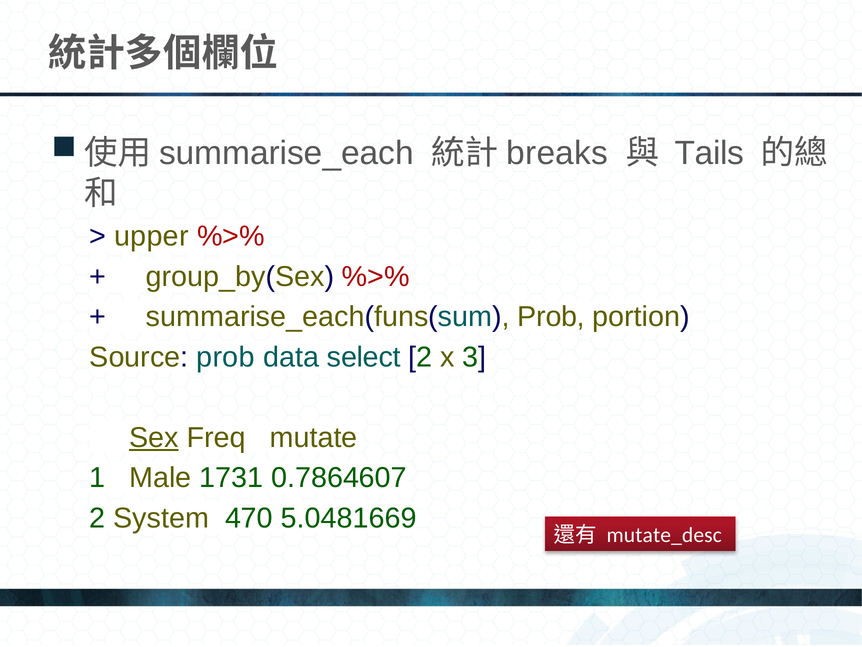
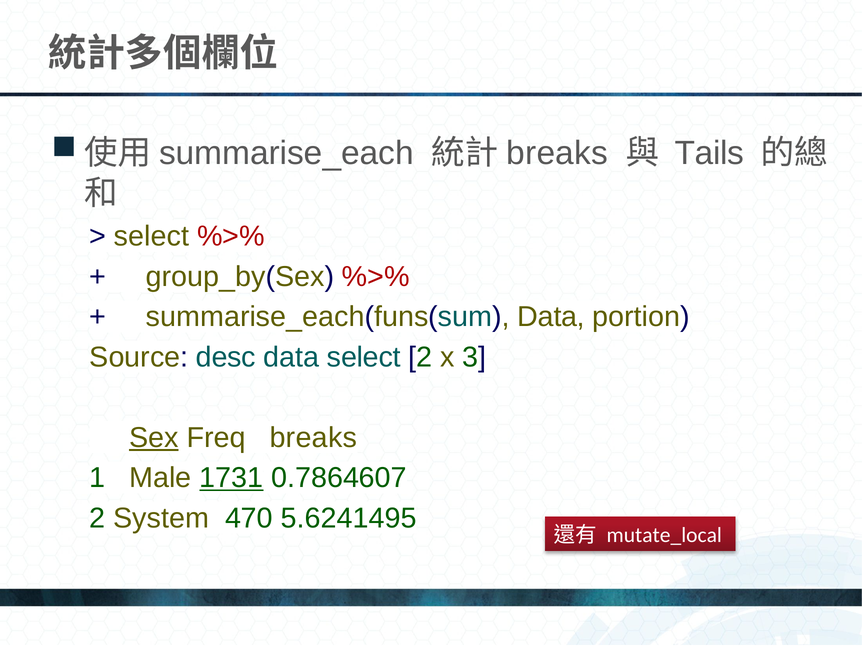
upper at (151, 236): upper -> select
summarise_each(funs(sum Prob: Prob -> Data
Source prob: prob -> desc
Freq mutate: mutate -> breaks
1731 underline: none -> present
5.0481669: 5.0481669 -> 5.6241495
mutate_desc: mutate_desc -> mutate_local
